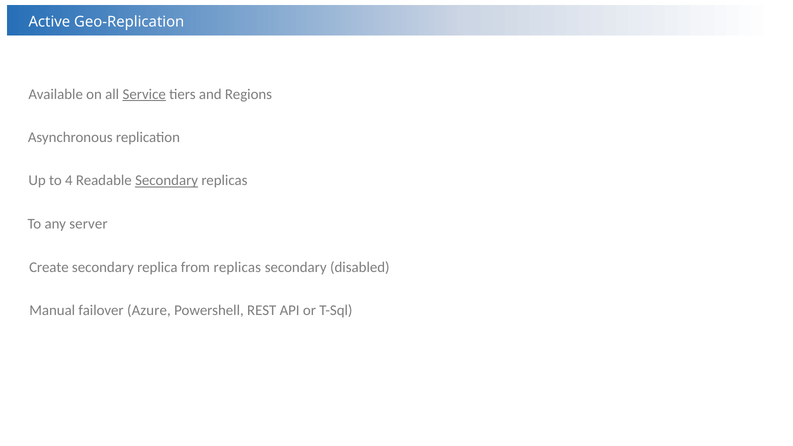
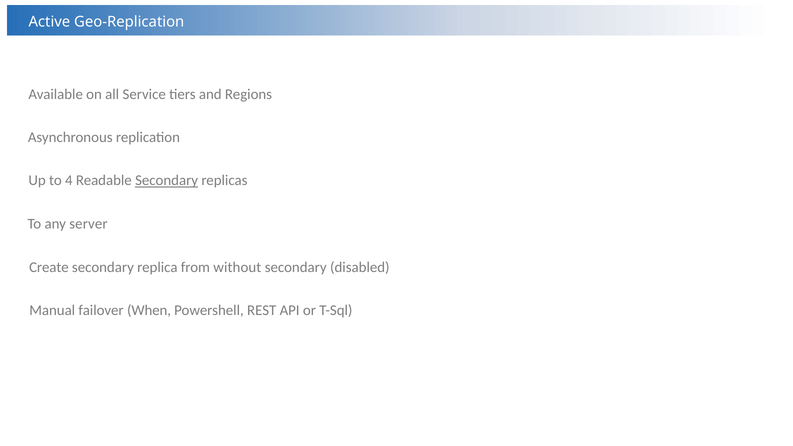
Service underline: present -> none
from replicas: replicas -> without
Azure: Azure -> When
